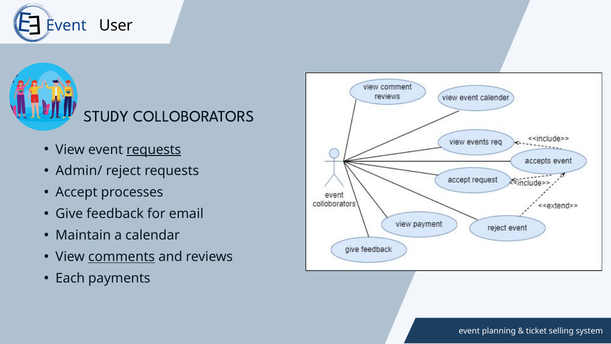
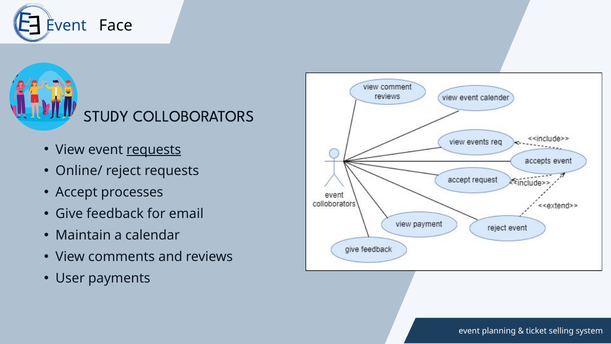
User: User -> Face
Admin/: Admin/ -> Online/
comments underline: present -> none
Each: Each -> User
